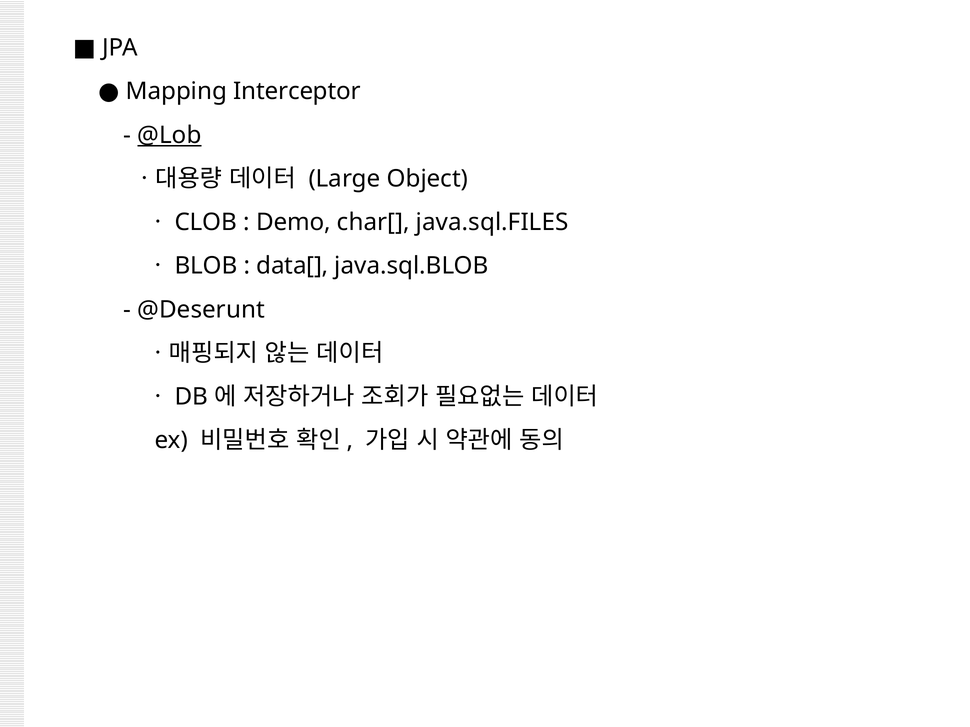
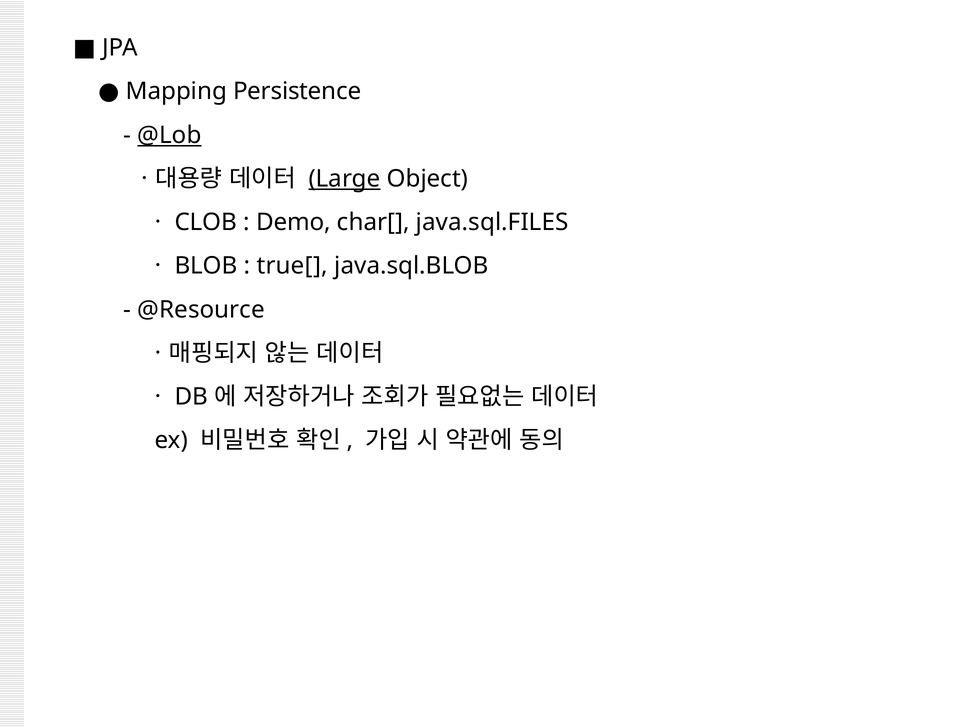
Interceptor: Interceptor -> Persistence
Large underline: none -> present
data[: data[ -> true[
@Deserunt: @Deserunt -> @Resource
